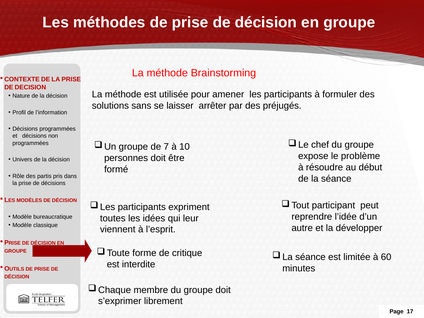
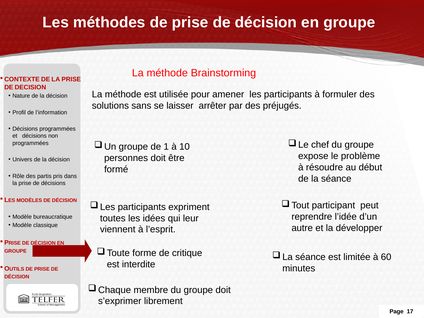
7: 7 -> 1
